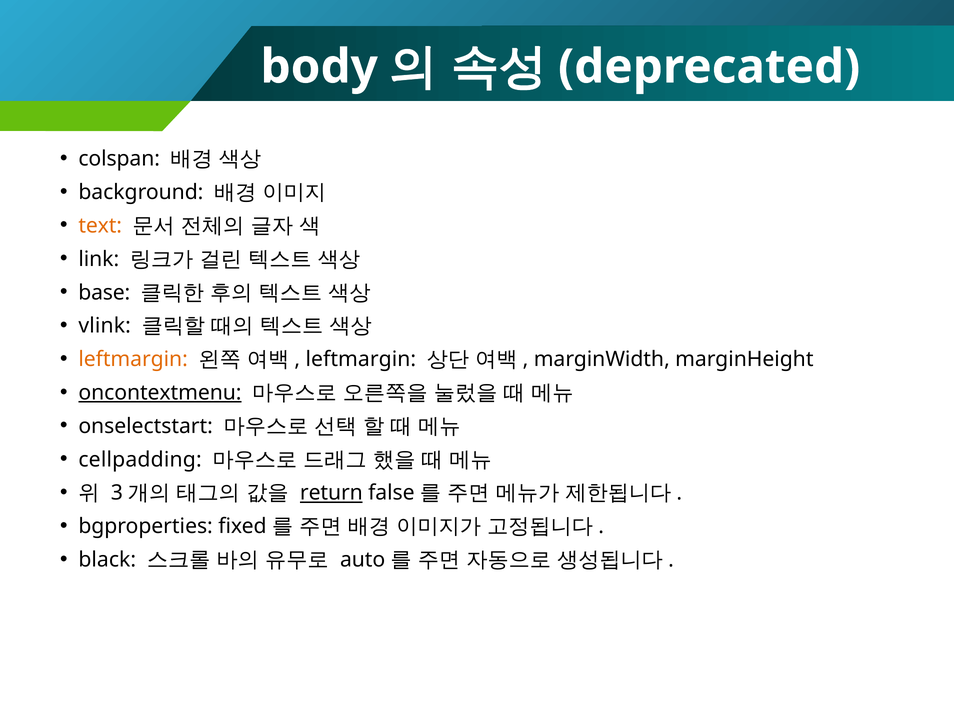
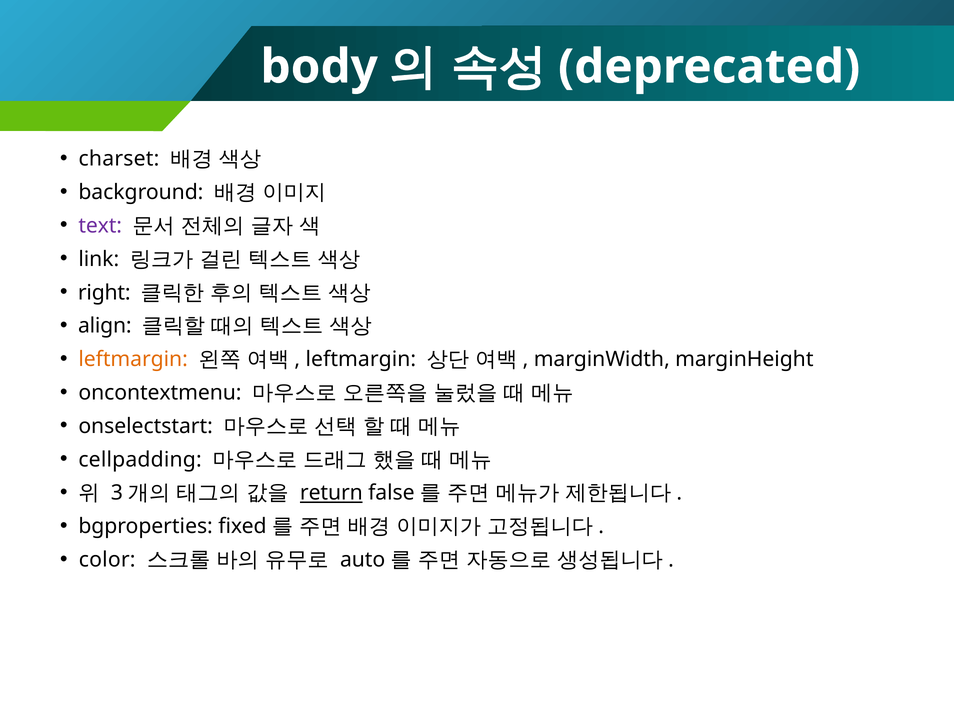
colspan: colspan -> charset
text colour: orange -> purple
base: base -> right
vlink: vlink -> align
oncontextmenu underline: present -> none
black: black -> color
